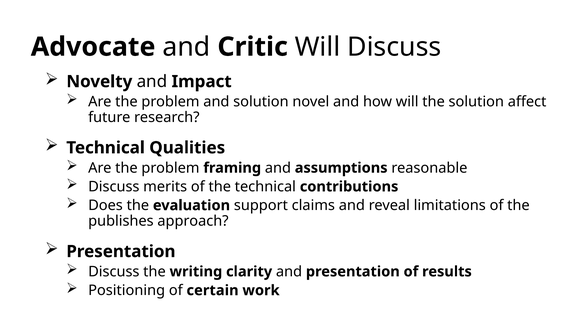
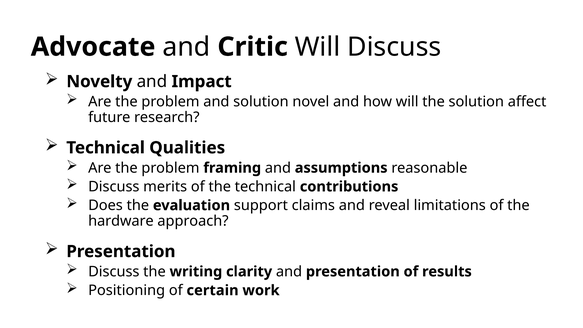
publishes: publishes -> hardware
